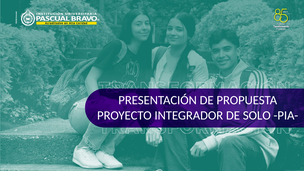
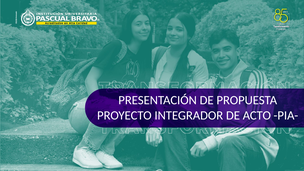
SOLO: SOLO -> ACTO
